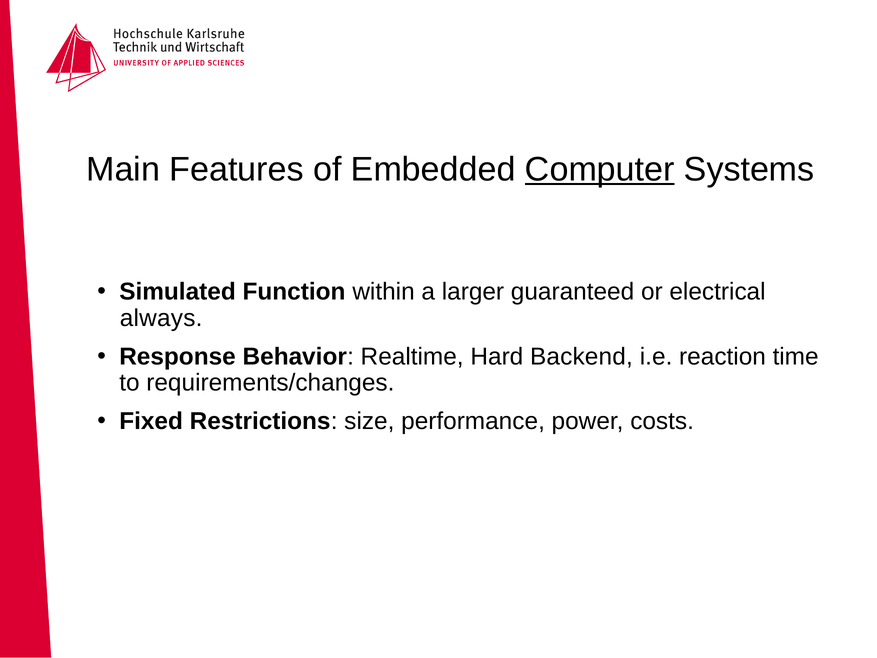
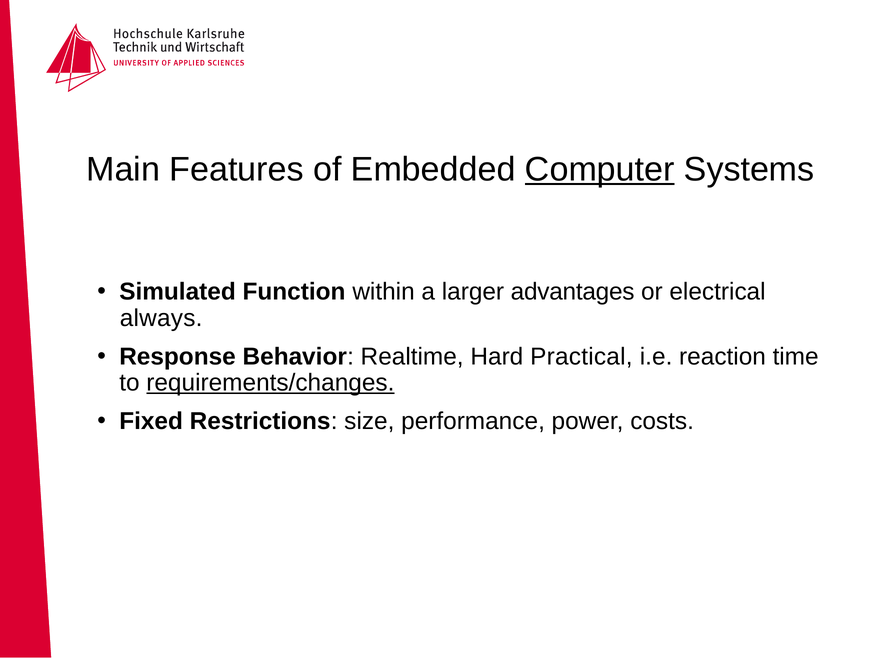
guaranteed: guaranteed -> advantages
Backend: Backend -> Practical
requirements/changes underline: none -> present
